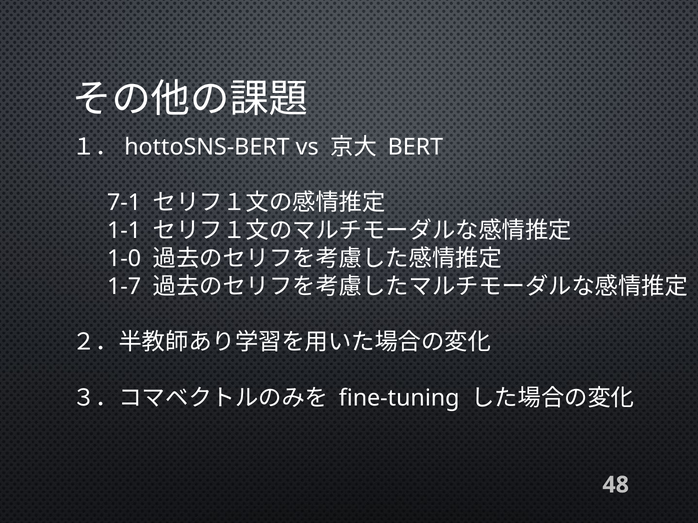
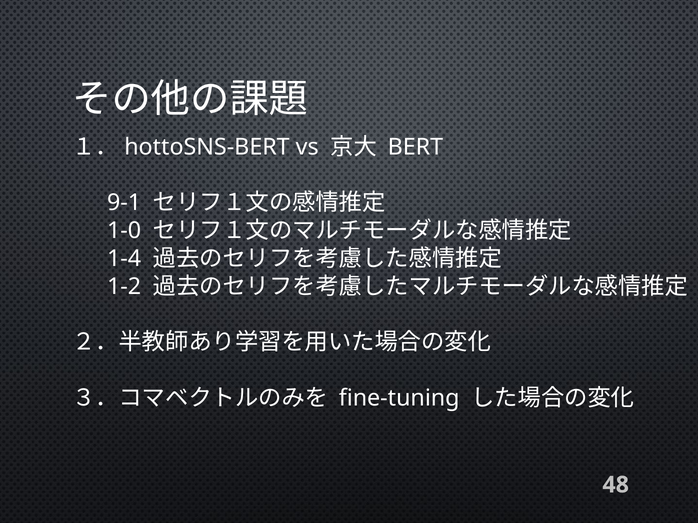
7-1: 7-1 -> 9-1
1-1: 1-1 -> 1-0
1-0: 1-0 -> 1-4
1-7: 1-7 -> 1-2
